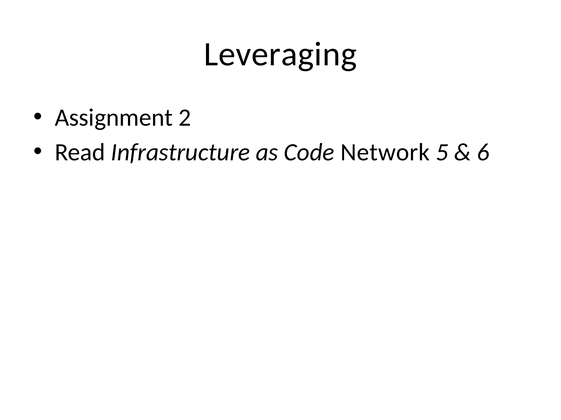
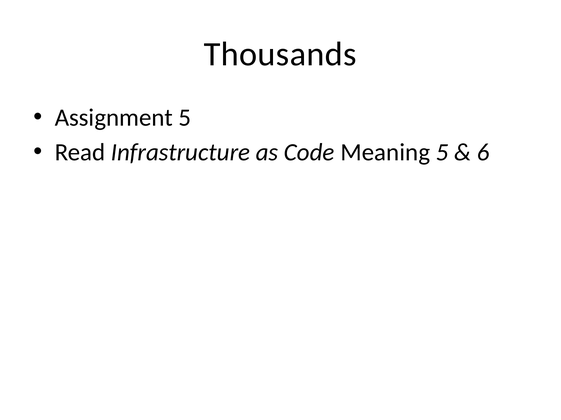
Leveraging: Leveraging -> Thousands
Assignment 2: 2 -> 5
Network: Network -> Meaning
